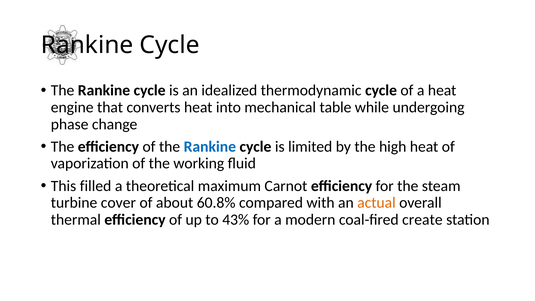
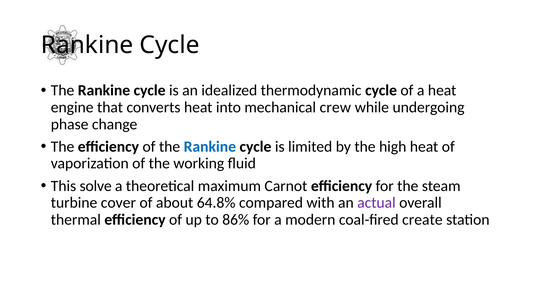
table: table -> crew
filled: filled -> solve
60.8%: 60.8% -> 64.8%
actual colour: orange -> purple
43%: 43% -> 86%
